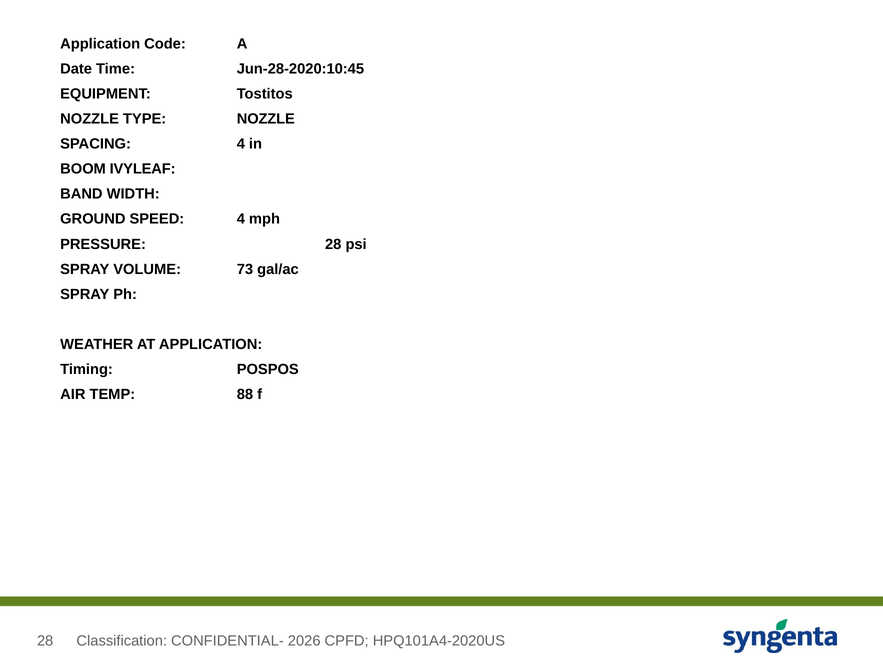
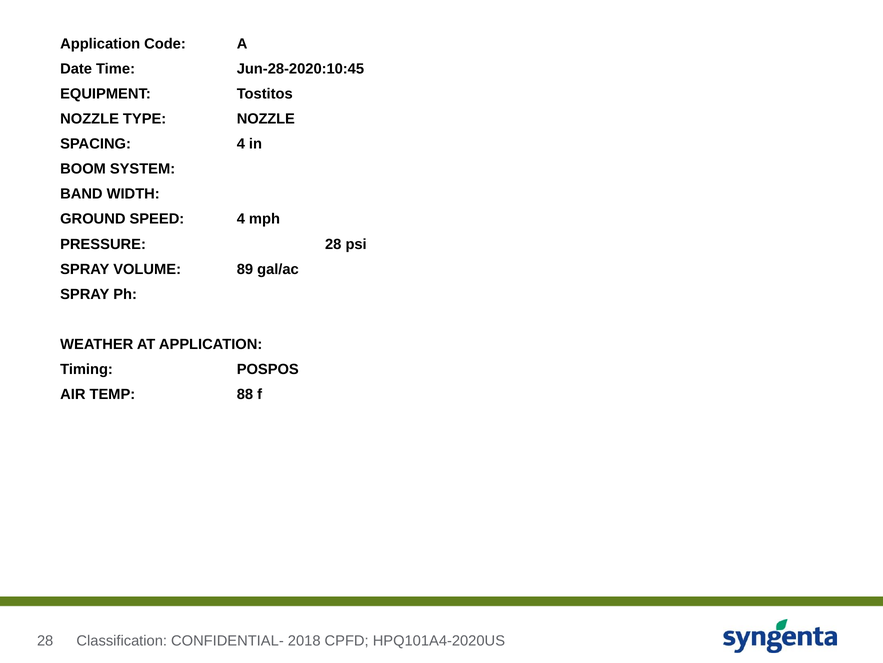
IVYLEAF: IVYLEAF -> SYSTEM
73: 73 -> 89
2026: 2026 -> 2018
